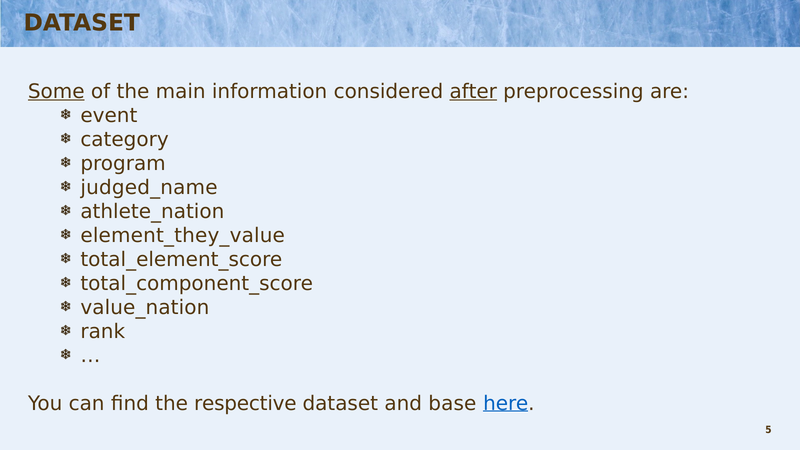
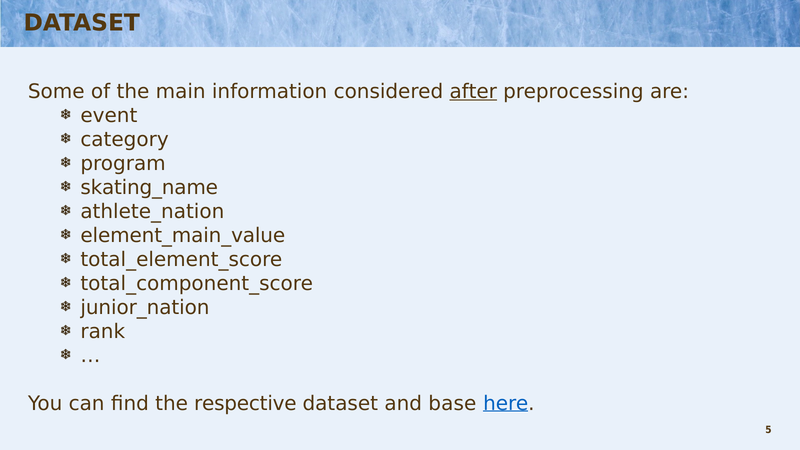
Some underline: present -> none
judged_name: judged_name -> skating_name
element_they_value: element_they_value -> element_main_value
value_nation: value_nation -> junior_nation
